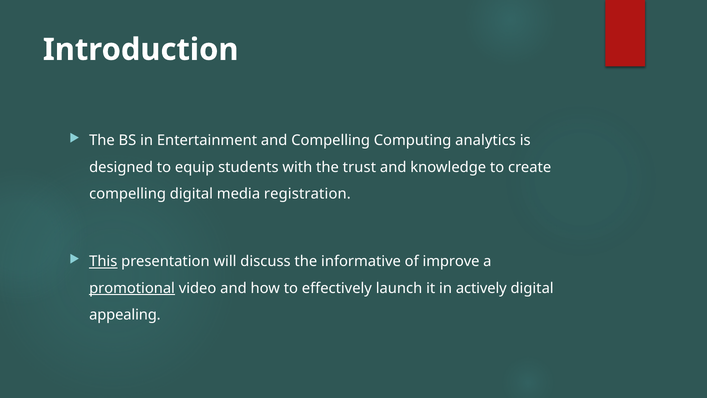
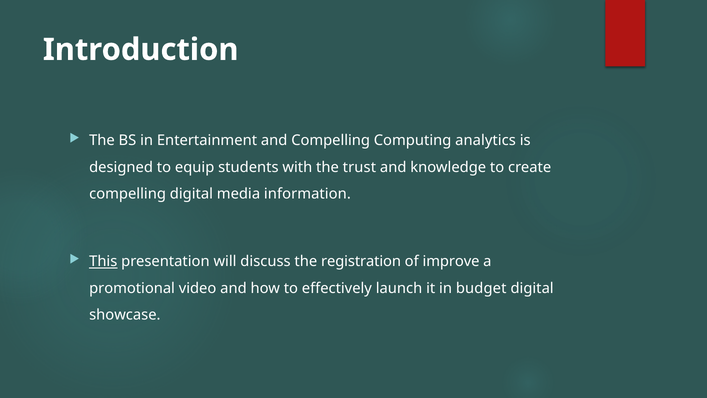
registration: registration -> information
informative: informative -> registration
promotional underline: present -> none
actively: actively -> budget
appealing: appealing -> showcase
